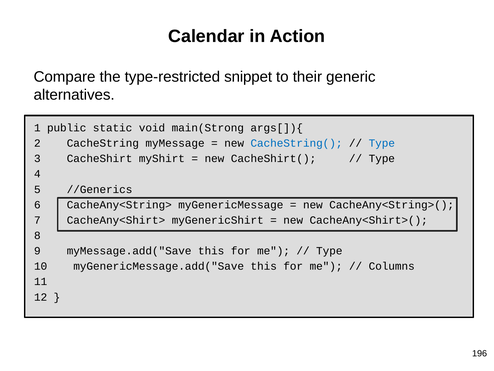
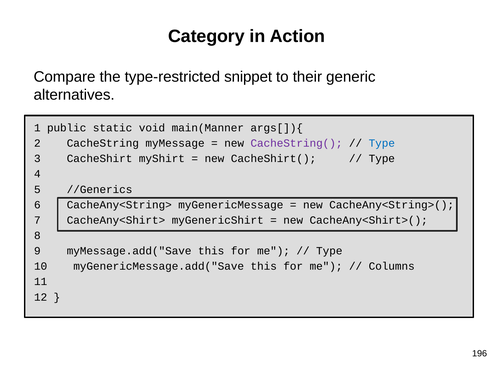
Calendar: Calendar -> Category
main(Strong: main(Strong -> main(Manner
CacheString( colour: blue -> purple
